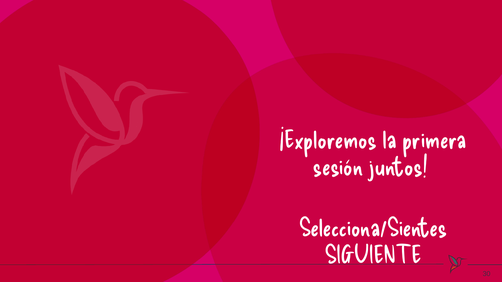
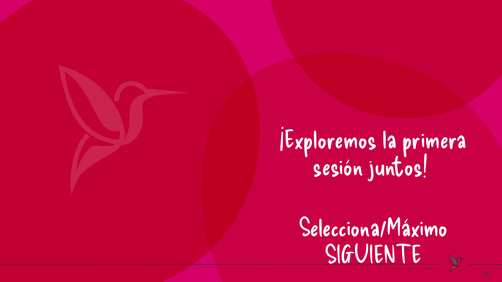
Selecciona/Sientes: Selecciona/Sientes -> Selecciona/Máximo
